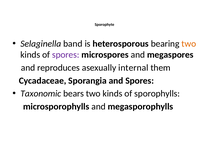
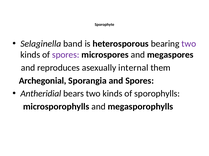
two at (189, 44) colour: orange -> purple
Cycadaceae: Cycadaceae -> Archegonial
Taxonomic: Taxonomic -> Antheridial
